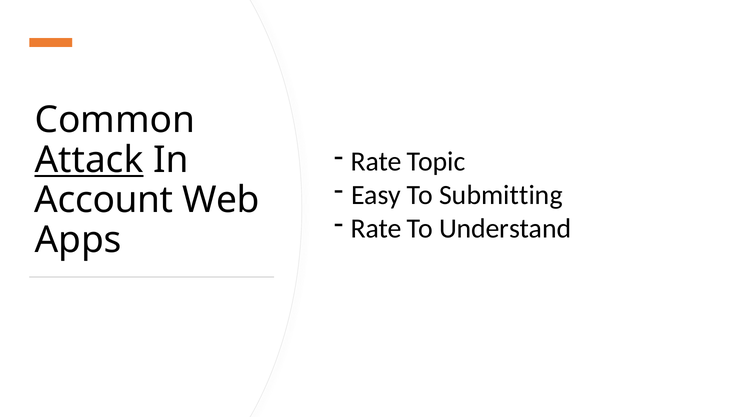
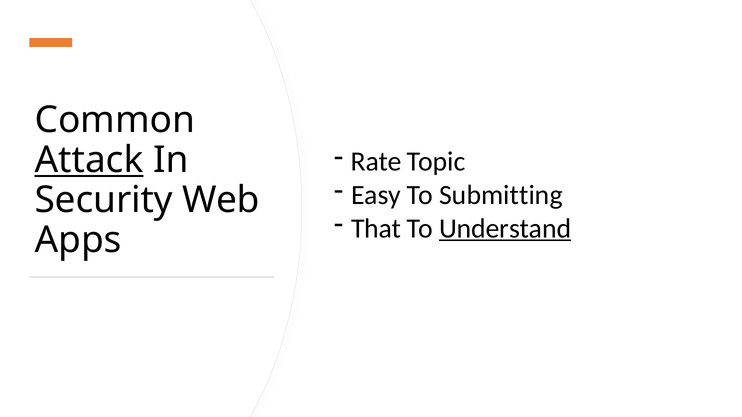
Account: Account -> Security
Rate at (376, 229): Rate -> That
Understand underline: none -> present
